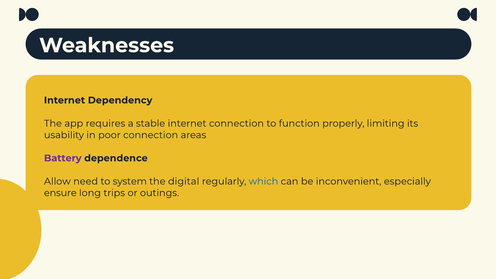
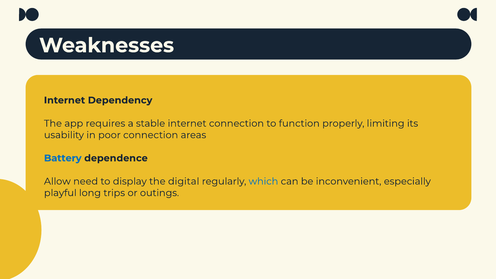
Battery colour: purple -> blue
system: system -> display
ensure: ensure -> playful
